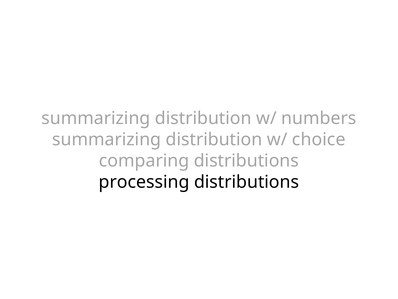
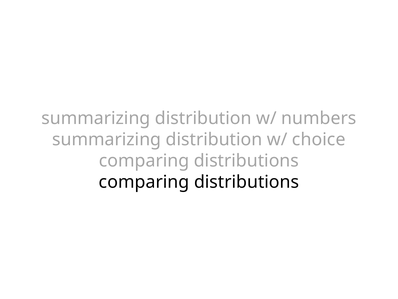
processing at (144, 182): processing -> comparing
